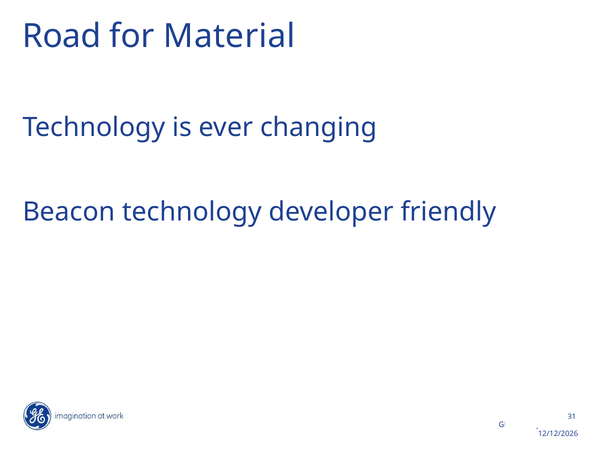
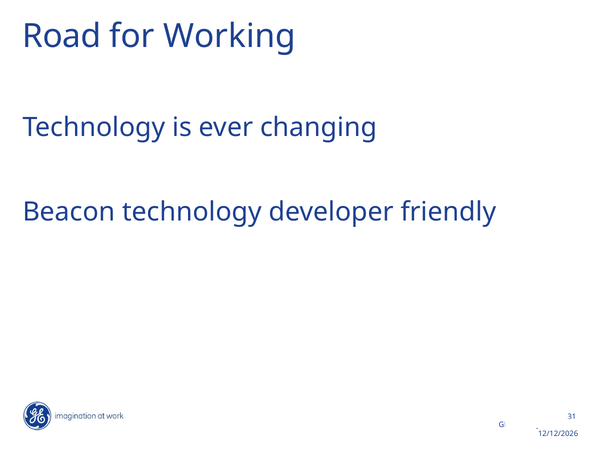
Material: Material -> Working
